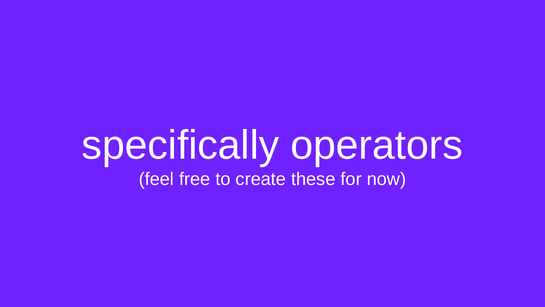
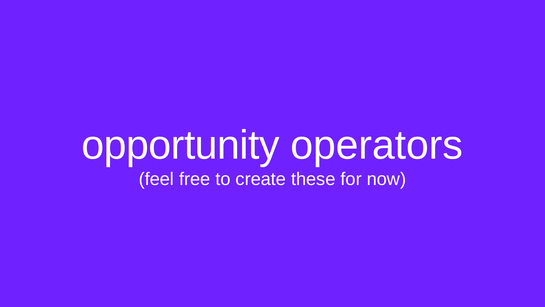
specifically: specifically -> opportunity
